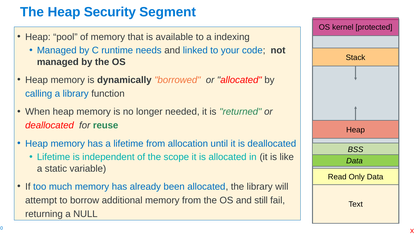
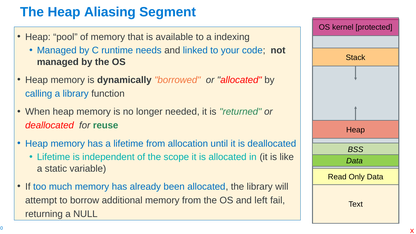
Security: Security -> Aliasing
still: still -> left
